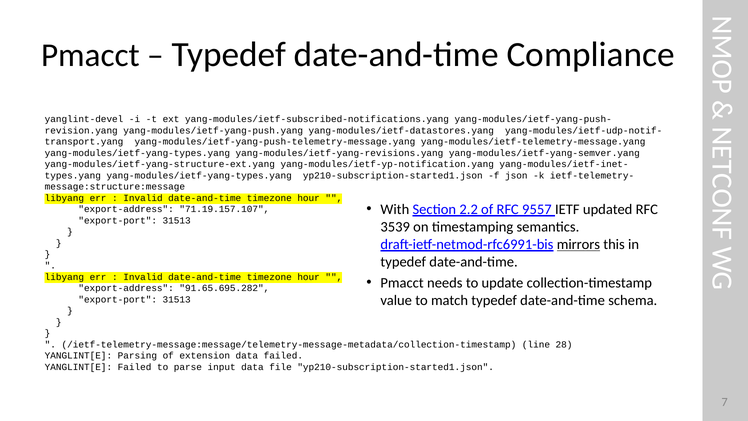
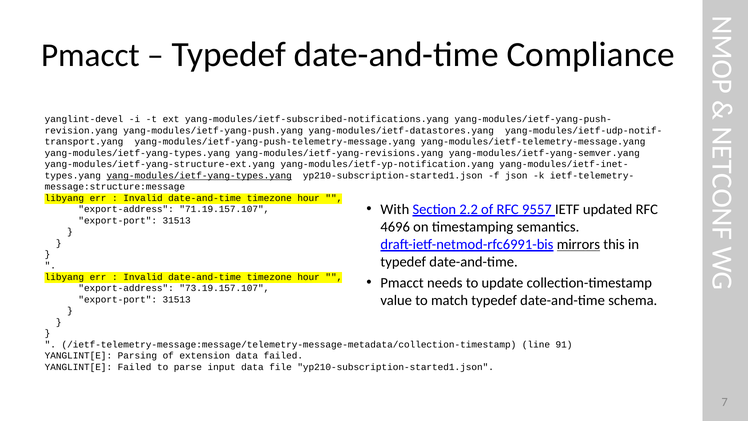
yang-modules/ietf-yang-types.yang at (199, 176) underline: none -> present
3539: 3539 -> 4696
91.65.695.282: 91.65.695.282 -> 73.19.157.107
28: 28 -> 91
